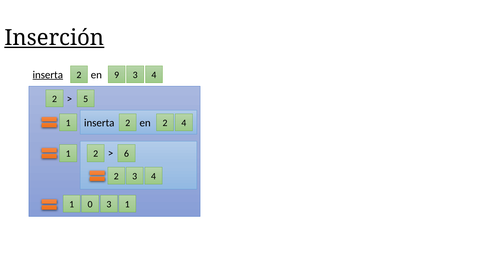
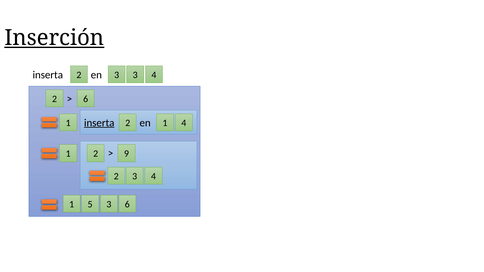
inserta at (48, 75) underline: present -> none
9 at (117, 75): 9 -> 3
2 5: 5 -> 6
inserta at (99, 123) underline: none -> present
2 2: 2 -> 1
6: 6 -> 9
0: 0 -> 5
3 1: 1 -> 6
